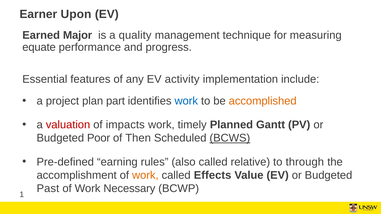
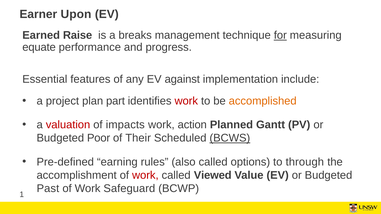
Major: Major -> Raise
quality: quality -> breaks
for underline: none -> present
activity: activity -> against
work at (186, 101) colour: blue -> red
timely: timely -> action
Then: Then -> Their
relative: relative -> options
work at (145, 175) colour: orange -> red
Effects: Effects -> Viewed
Necessary: Necessary -> Safeguard
